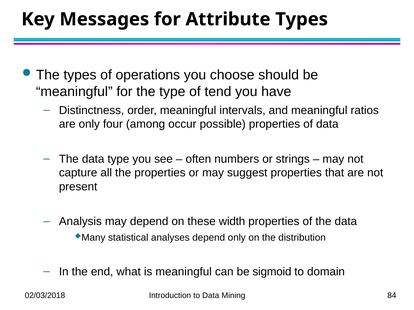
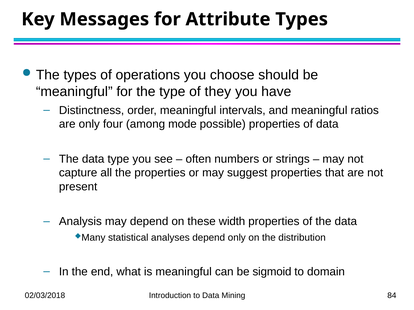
tend: tend -> they
occur: occur -> mode
